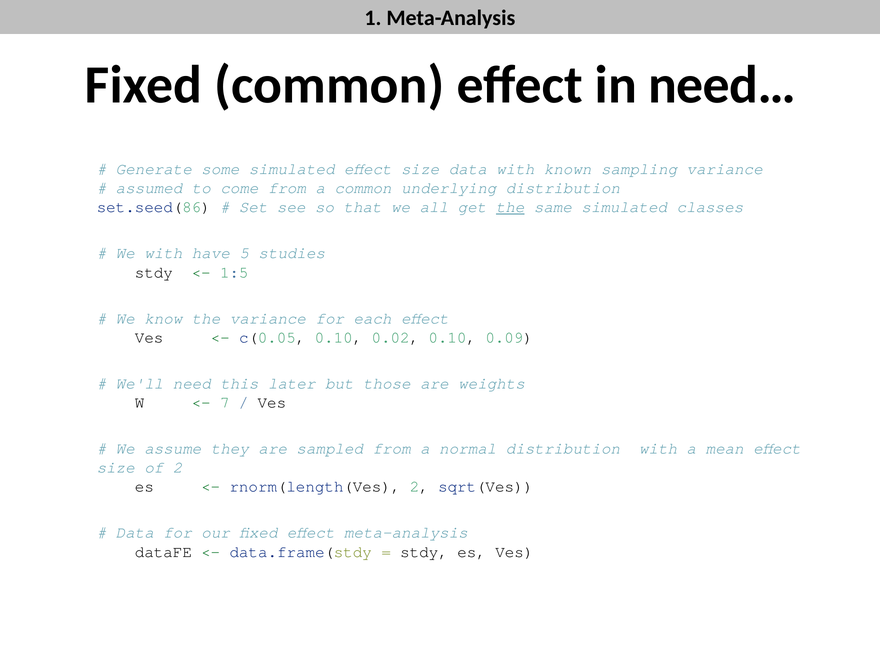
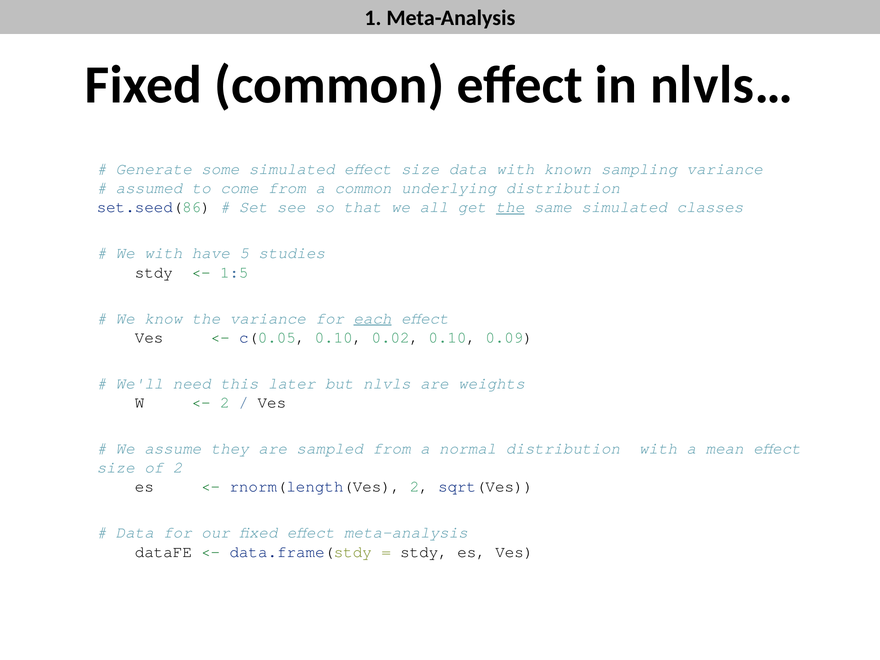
need…: need… -> nlvls…
each underline: none -> present
those: those -> nlvls
7 at (225, 403): 7 -> 2
